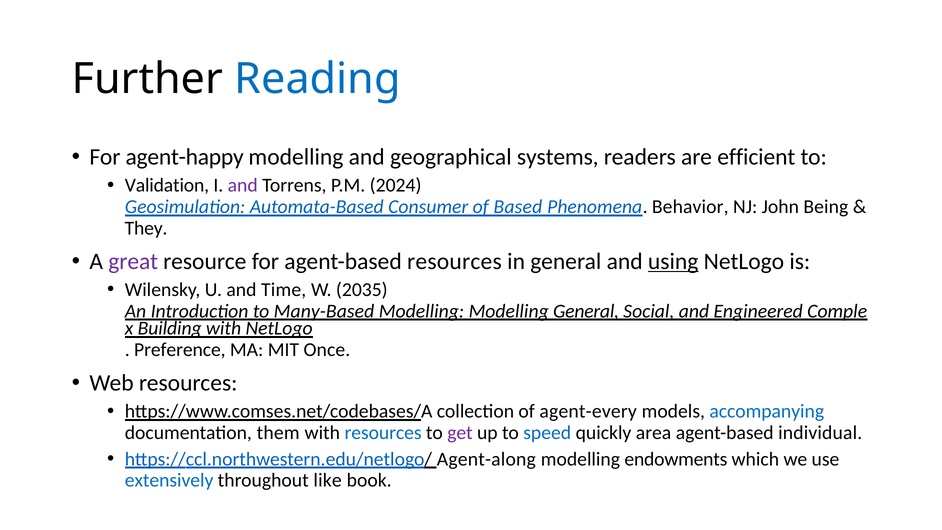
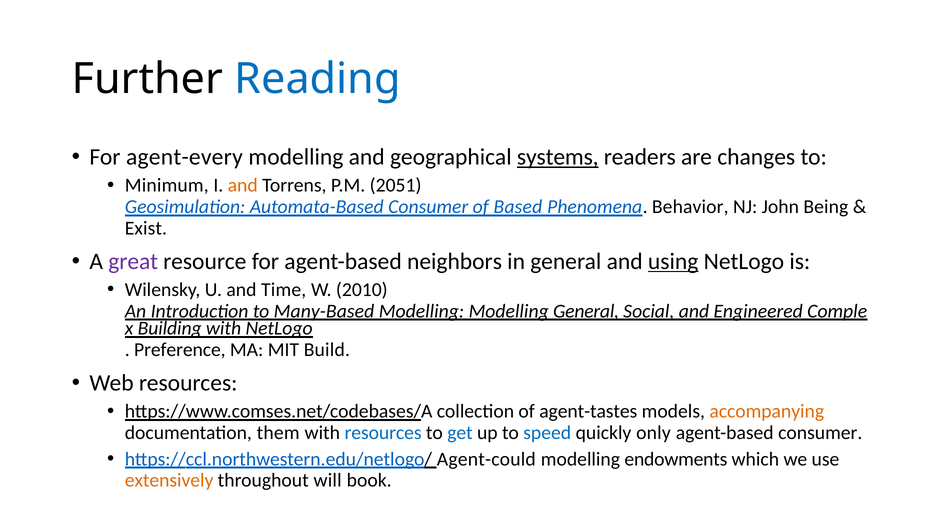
agent-happy: agent-happy -> agent-every
systems underline: none -> present
efficient: efficient -> changes
Validation: Validation -> Minimum
and at (243, 185) colour: purple -> orange
2024: 2024 -> 2051
They: They -> Exist
agent-based resources: resources -> neighbors
2035: 2035 -> 2010
Once: Once -> Build
agent-every: agent-every -> agent-tastes
accompanying colour: blue -> orange
get colour: purple -> blue
area: area -> only
agent-based individual: individual -> consumer
Agent-along: Agent-along -> Agent-could
extensively colour: blue -> orange
like: like -> will
